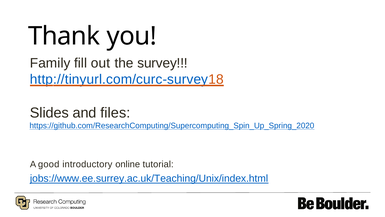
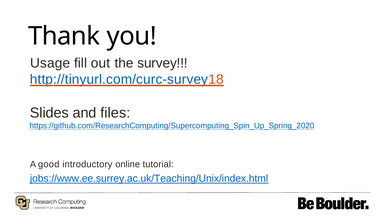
Family: Family -> Usage
